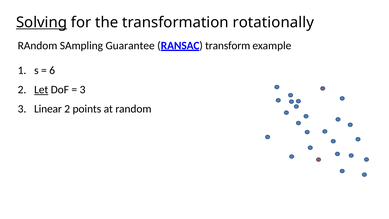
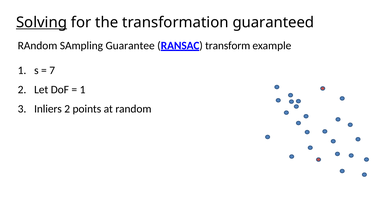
rotationally: rotationally -> guaranteed
6: 6 -> 7
Let underline: present -> none
3 at (83, 90): 3 -> 1
Linear: Linear -> Inliers
